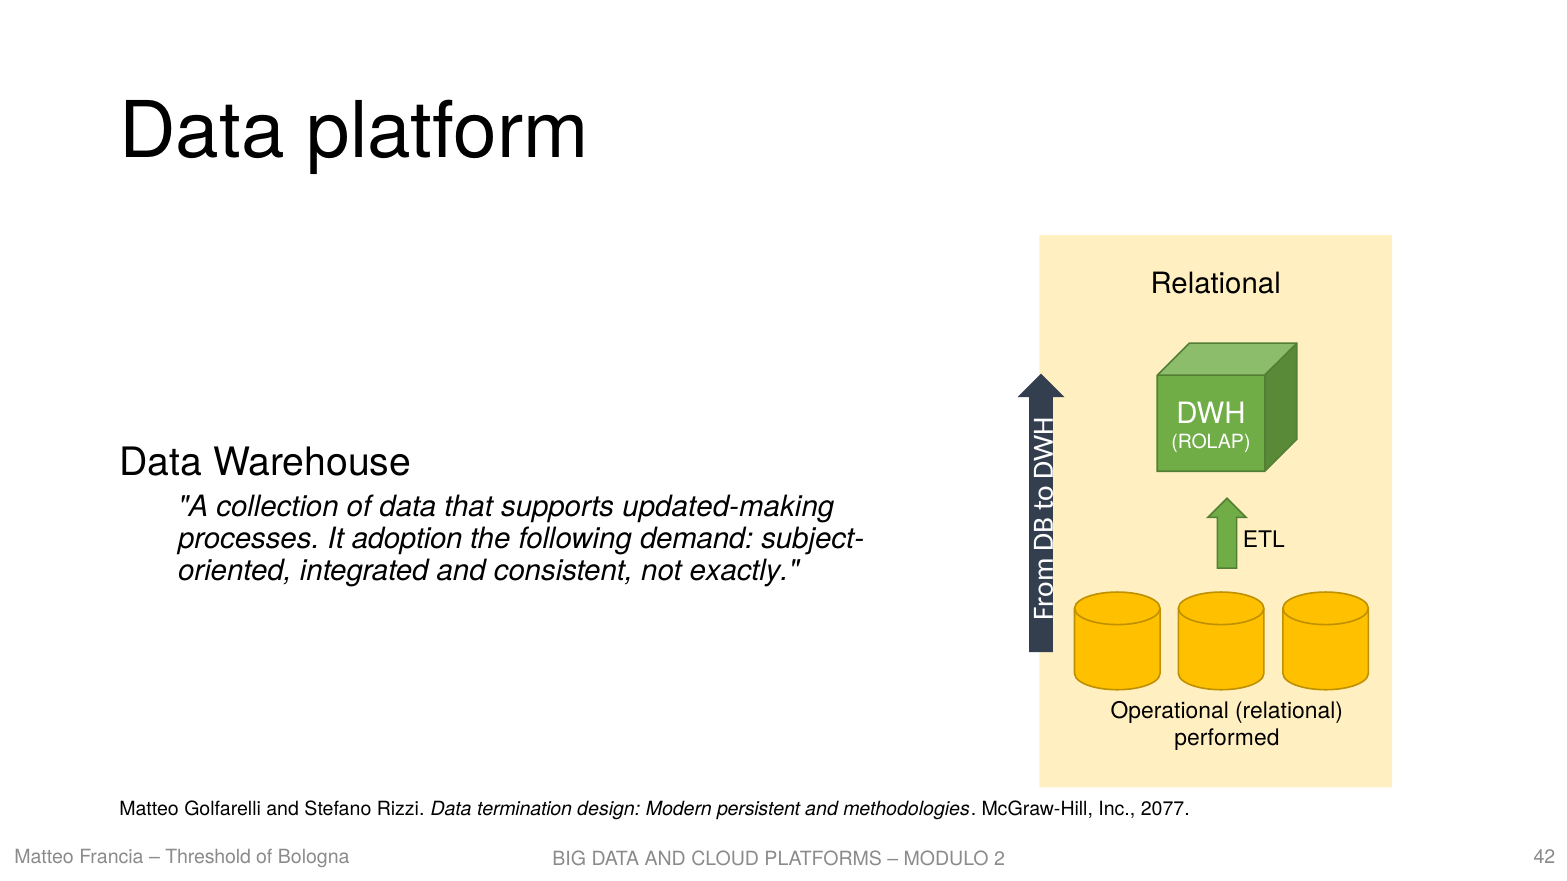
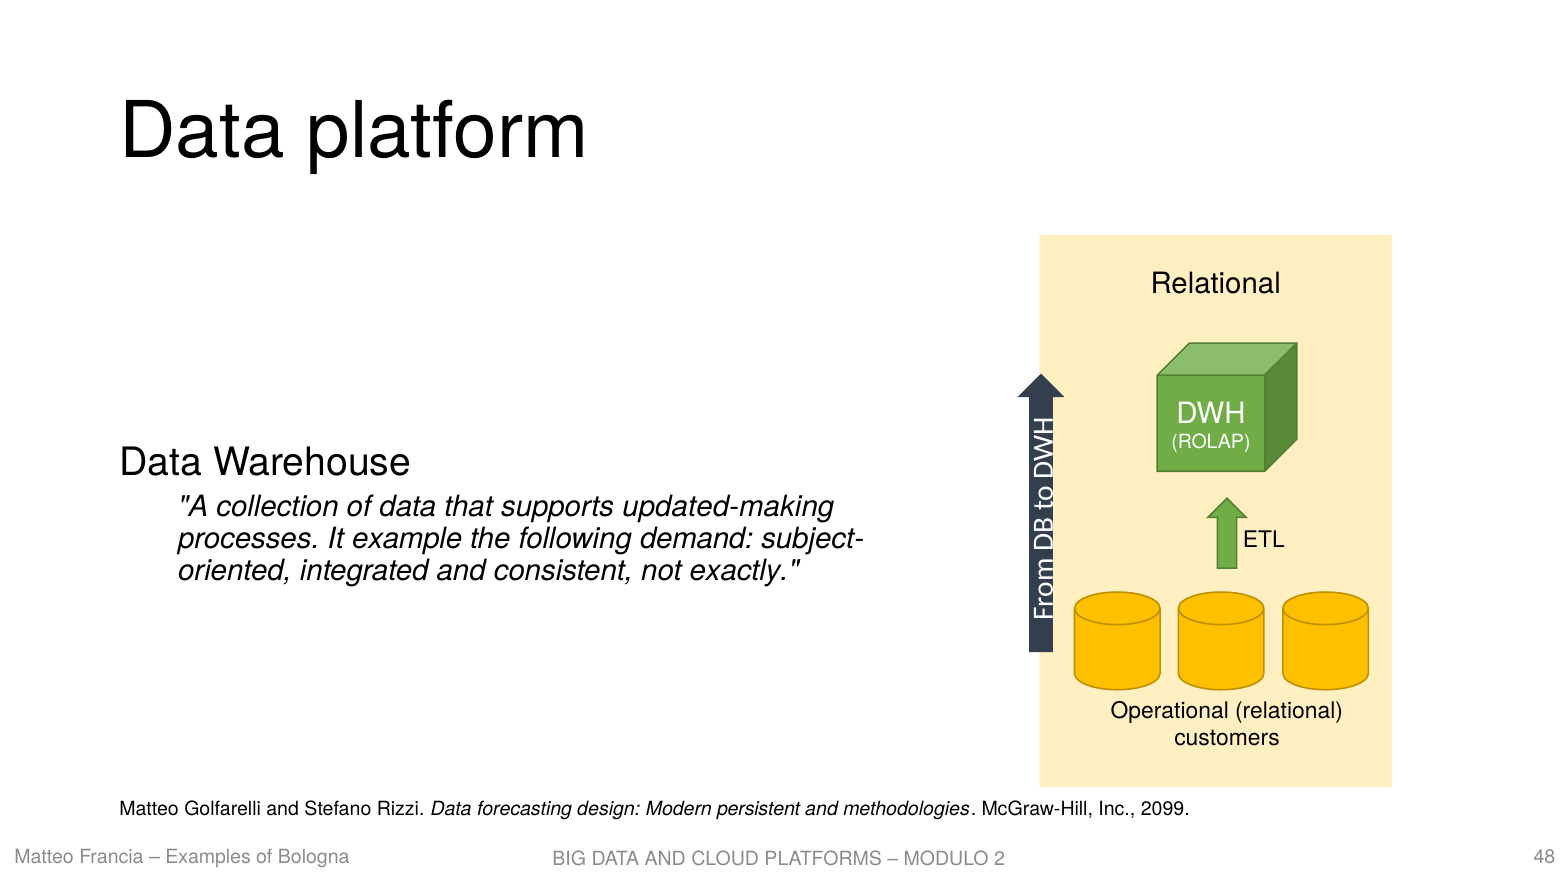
adoption: adoption -> example
performed: performed -> customers
termination: termination -> forecasting
2077: 2077 -> 2099
Threshold: Threshold -> Examples
42: 42 -> 48
